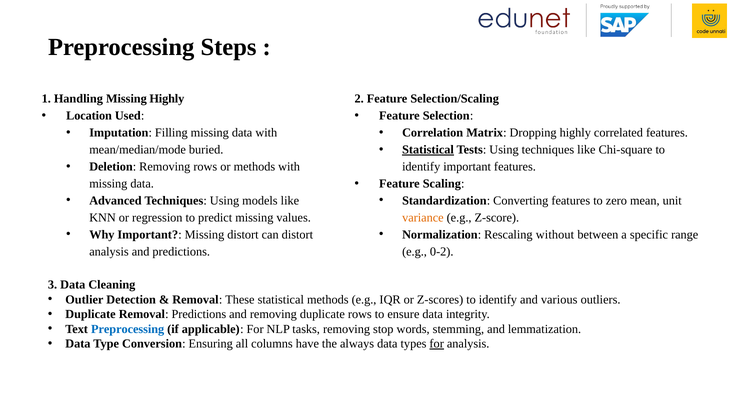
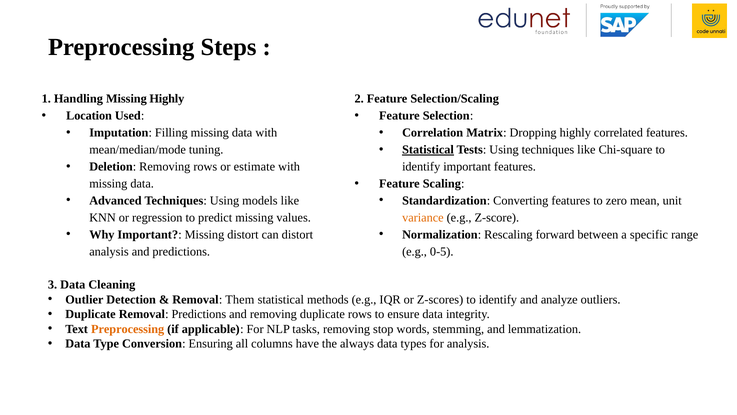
buried: buried -> tuning
or methods: methods -> estimate
without: without -> forward
0-2: 0-2 -> 0-5
These: These -> Them
various: various -> analyze
Preprocessing at (128, 329) colour: blue -> orange
for at (437, 343) underline: present -> none
